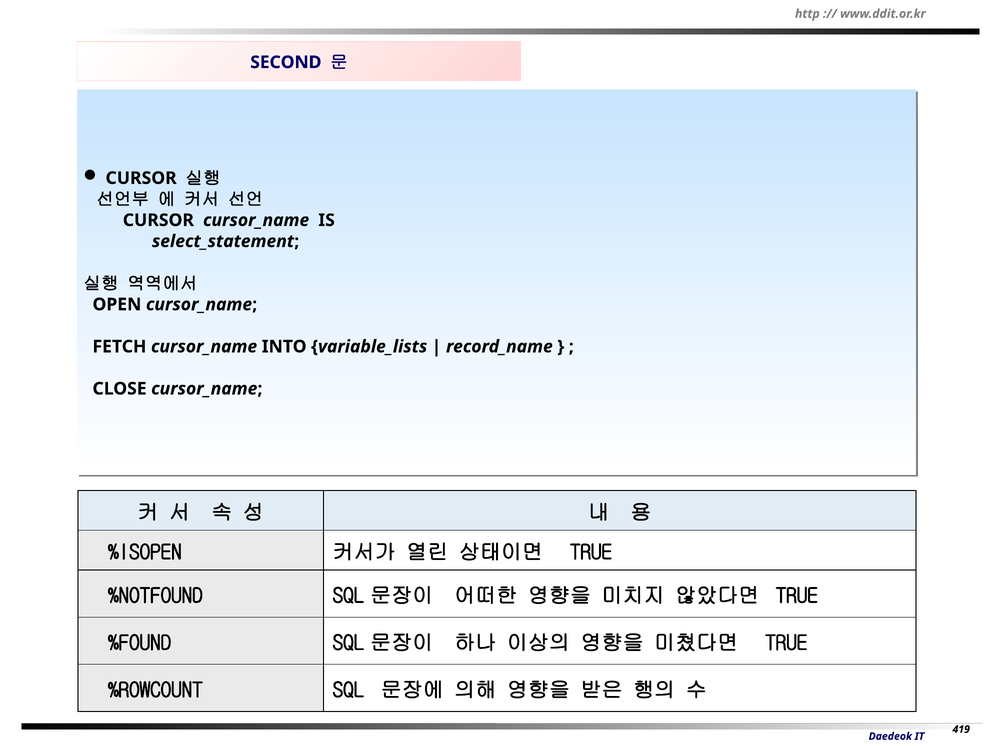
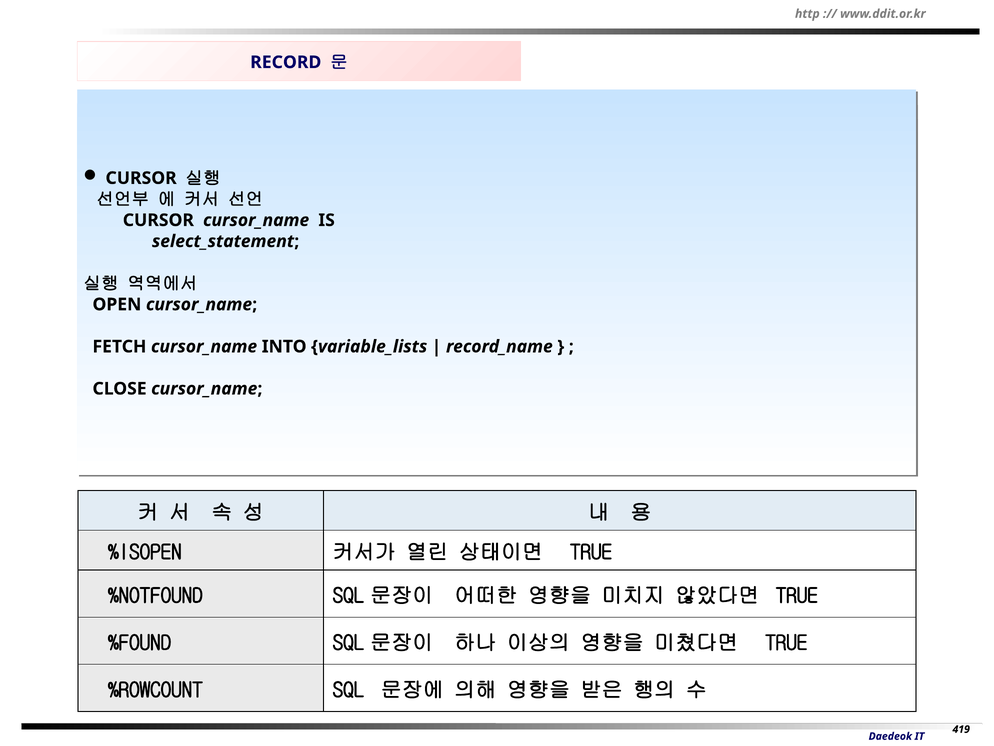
SECOND: SECOND -> RECORD
